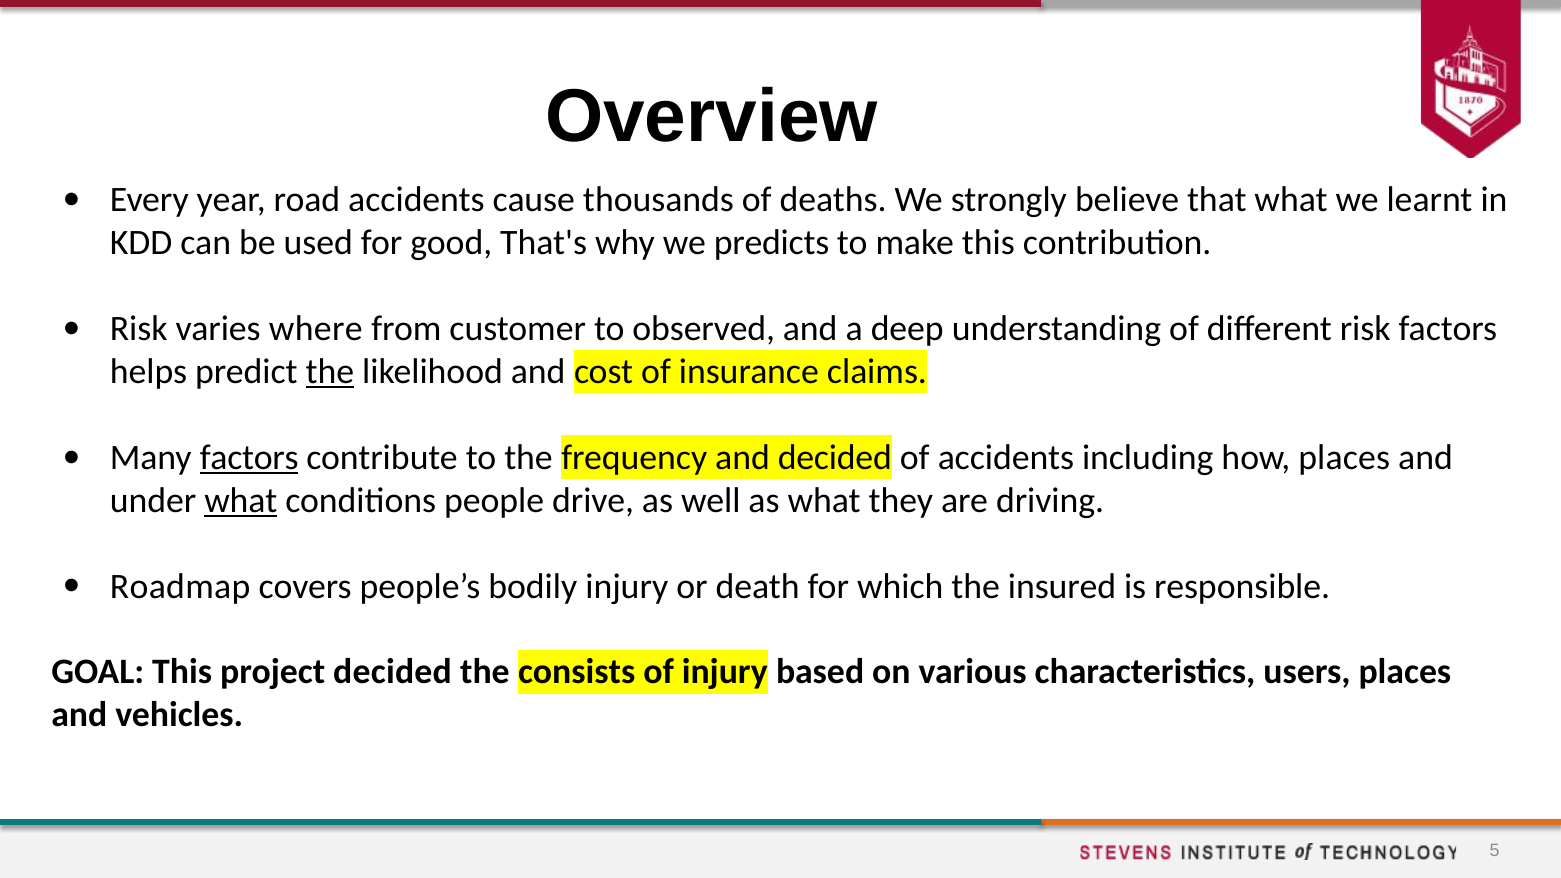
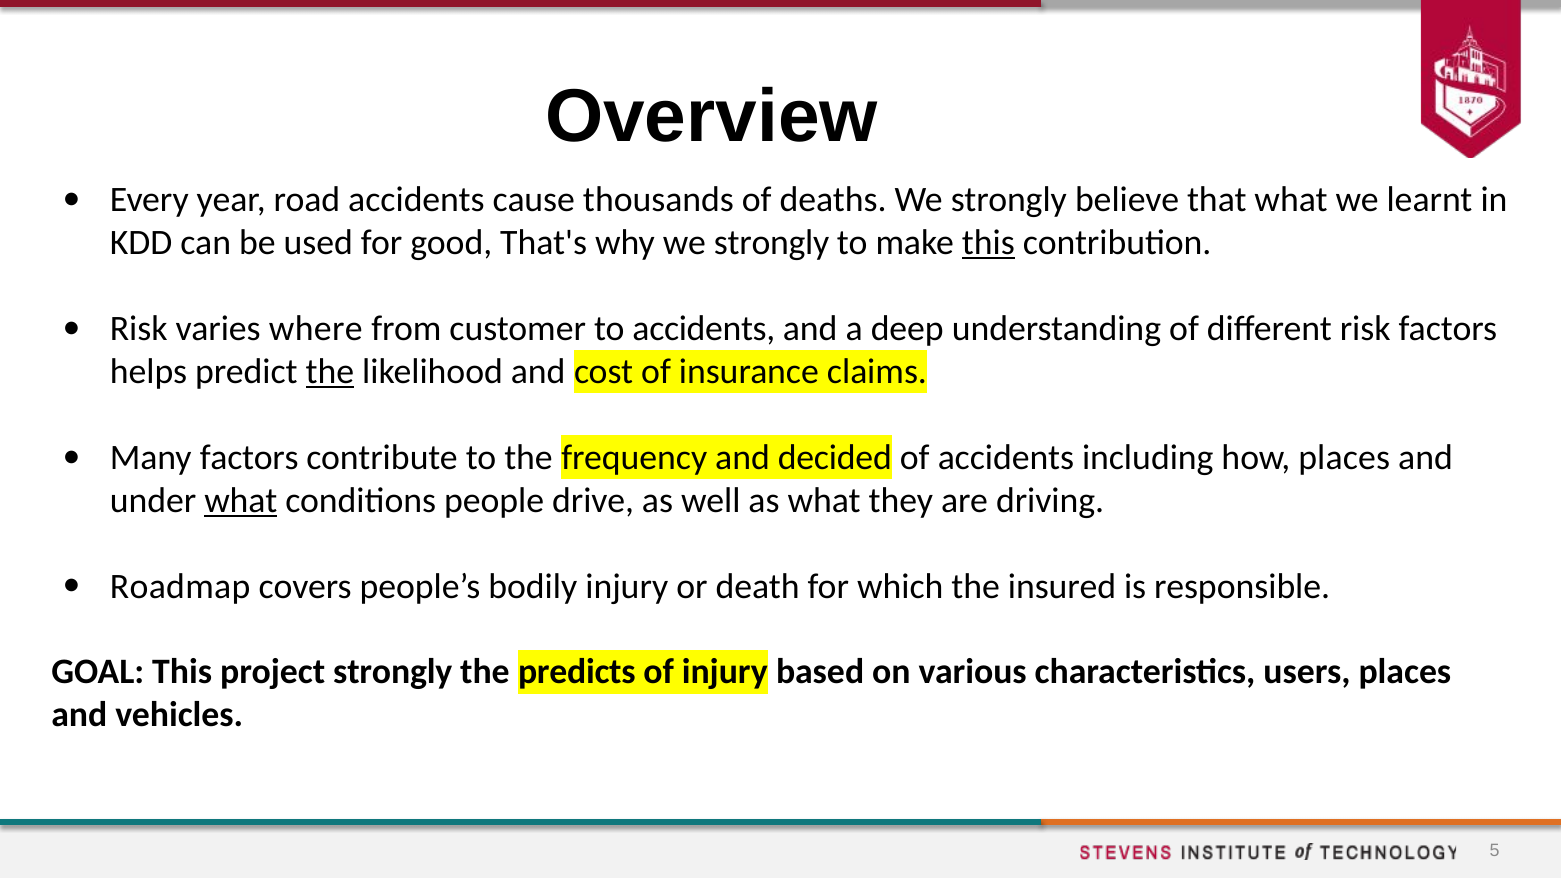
why we predicts: predicts -> strongly
this at (988, 243) underline: none -> present
to observed: observed -> accidents
factors at (249, 458) underline: present -> none
project decided: decided -> strongly
consists: consists -> predicts
